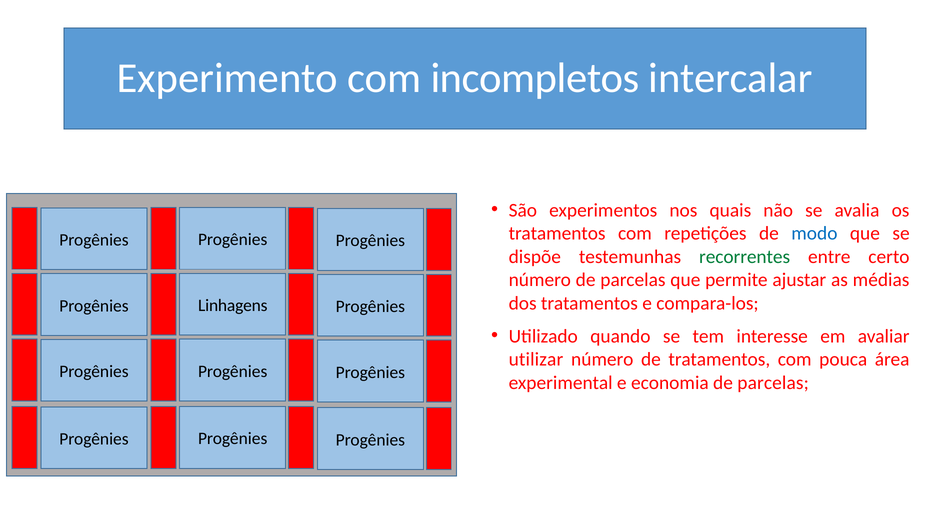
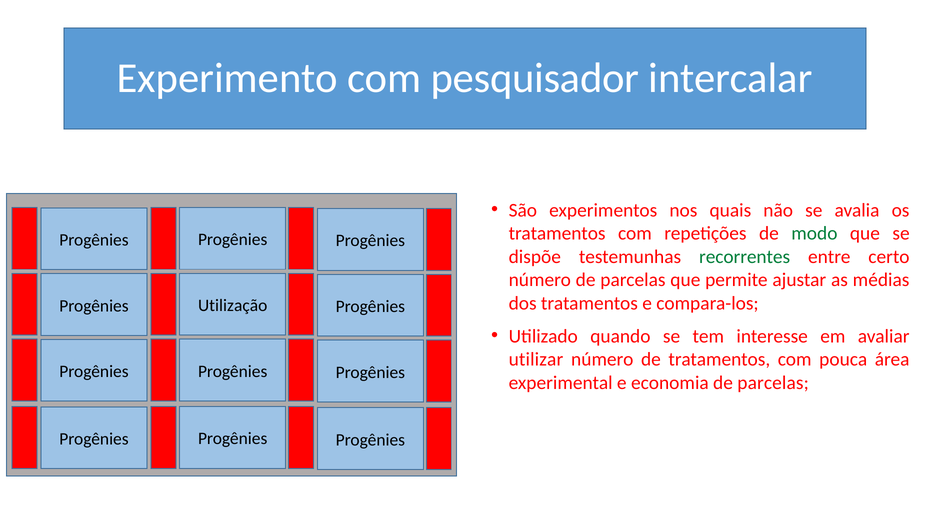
incompletos: incompletos -> pesquisador
modo colour: blue -> green
Linhagens: Linhagens -> Utilização
